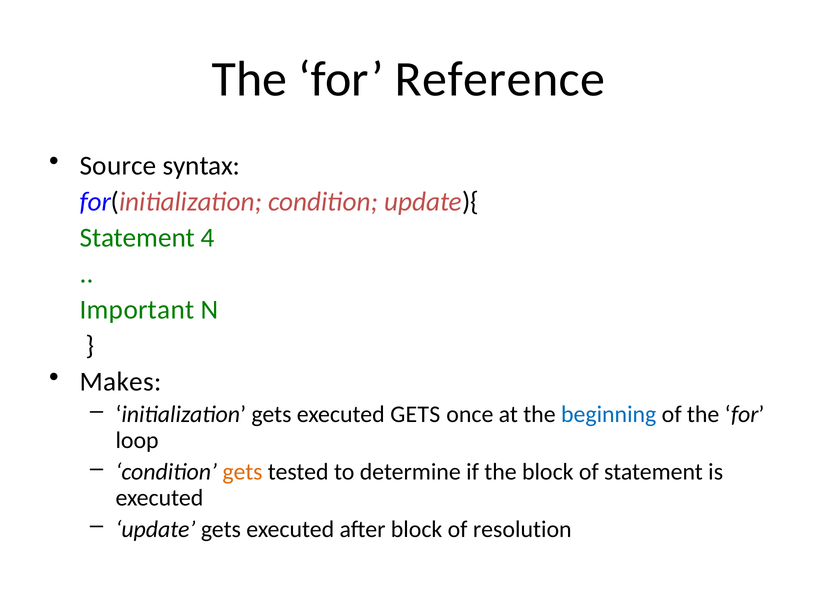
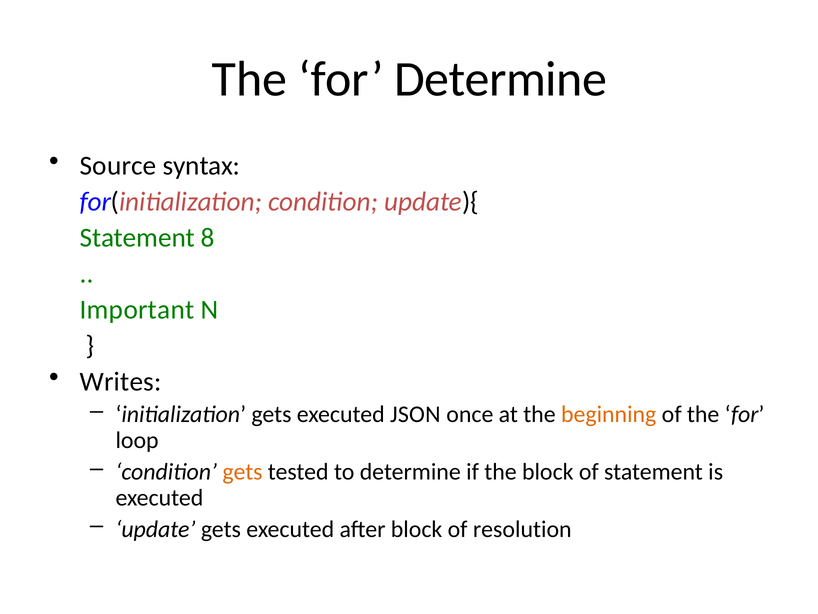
for Reference: Reference -> Determine
4: 4 -> 8
Makes: Makes -> Writes
executed GETS: GETS -> JSON
beginning colour: blue -> orange
